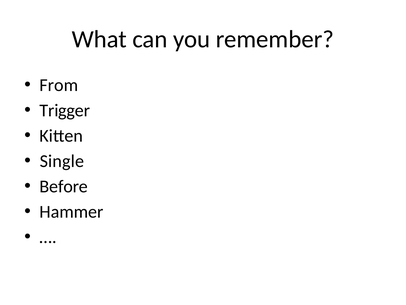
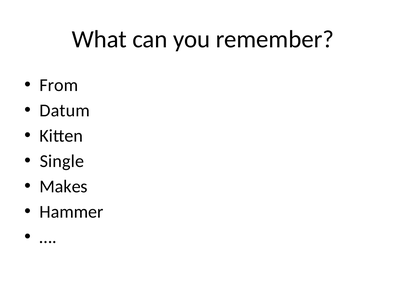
Trigger: Trigger -> Datum
Before: Before -> Makes
